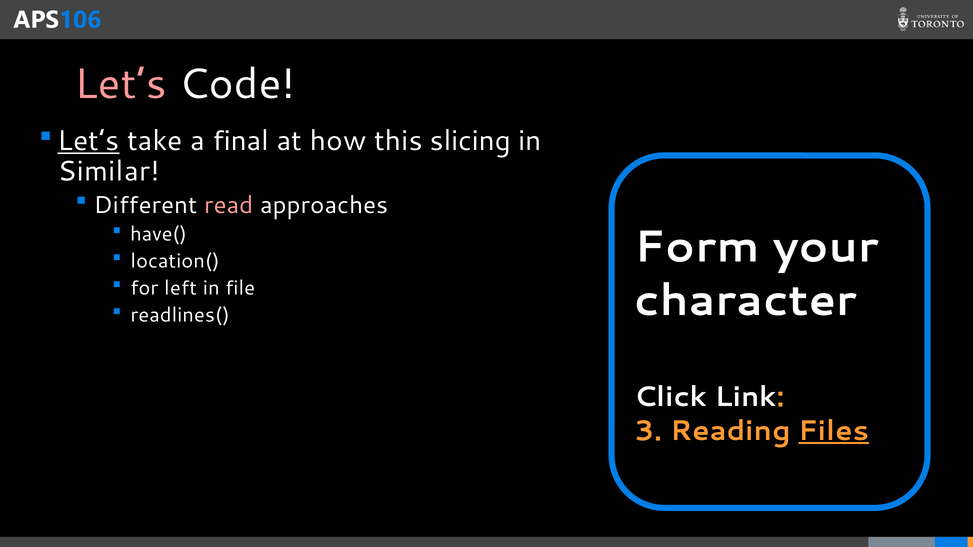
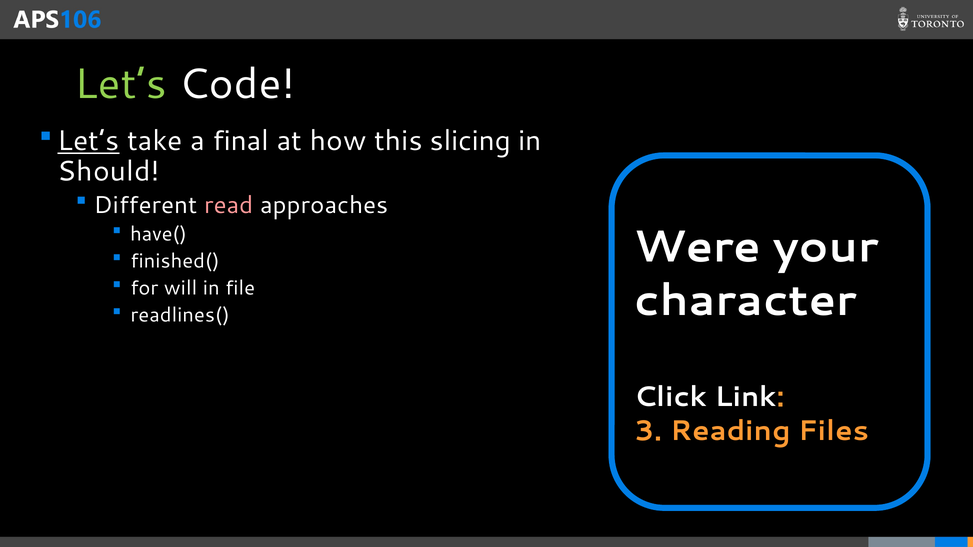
Let’s at (121, 84) colour: pink -> light green
Similar: Similar -> Should
Form: Form -> Were
location(: location( -> finished(
left: left -> will
Files underline: present -> none
